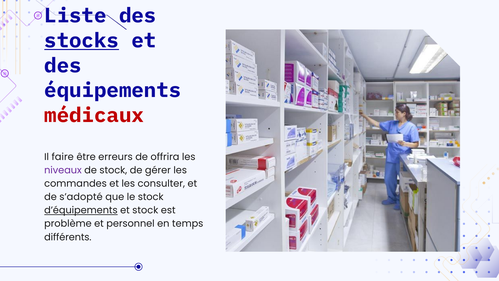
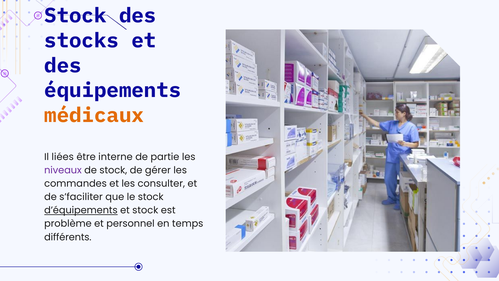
Liste at (75, 16): Liste -> Stock
stocks underline: present -> none
médicaux colour: red -> orange
faire: faire -> liées
erreurs: erreurs -> interne
offrira: offrira -> partie
s’adopté: s’adopté -> s’faciliter
